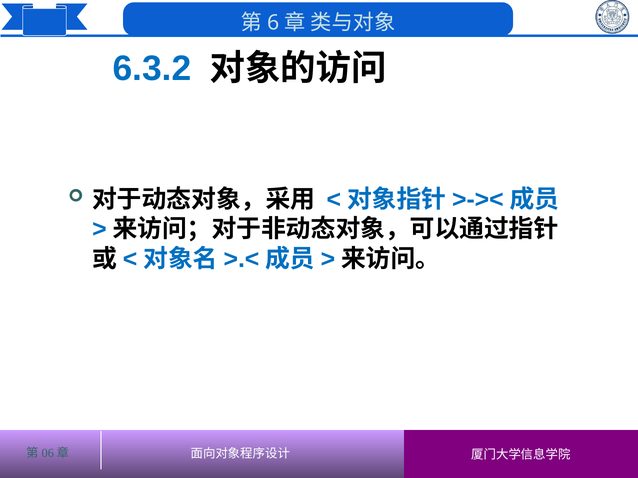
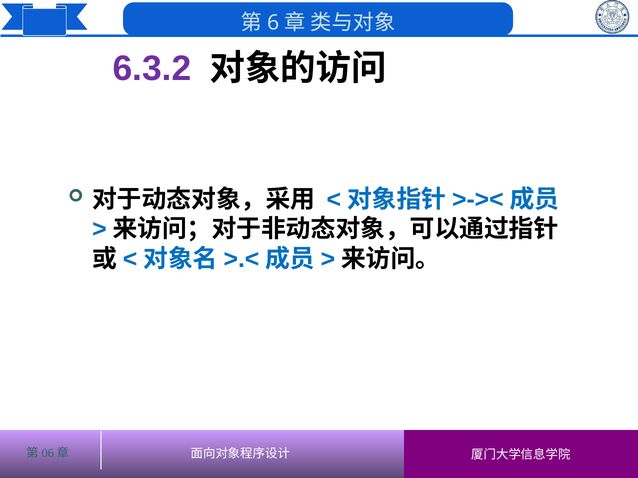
6.3.2 colour: blue -> purple
